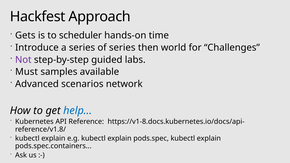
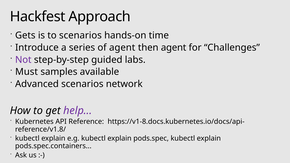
to scheduler: scheduler -> scenarios
of series: series -> agent
then world: world -> agent
help colour: blue -> purple
